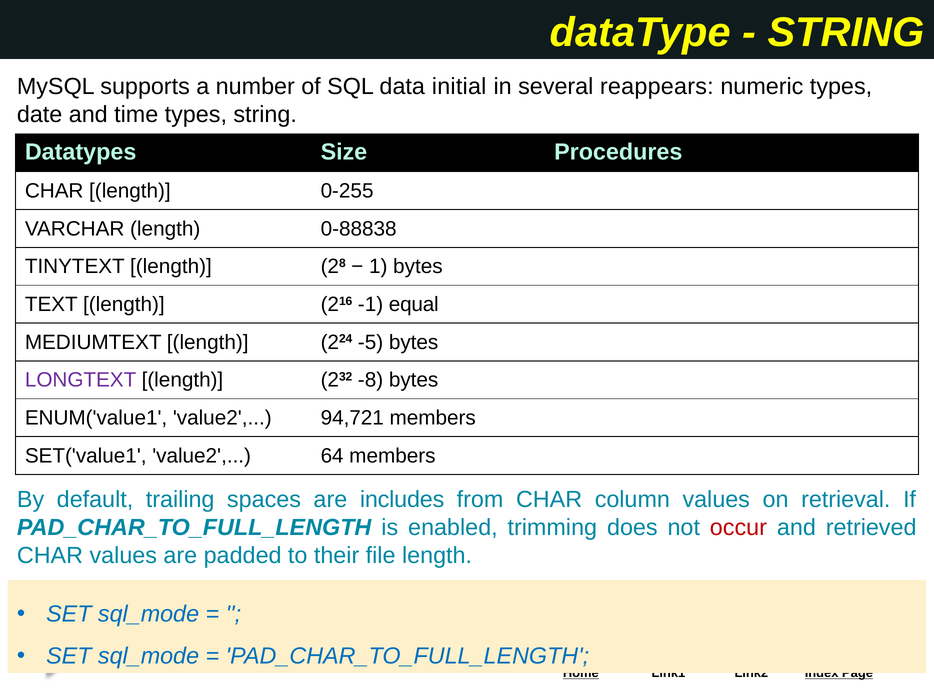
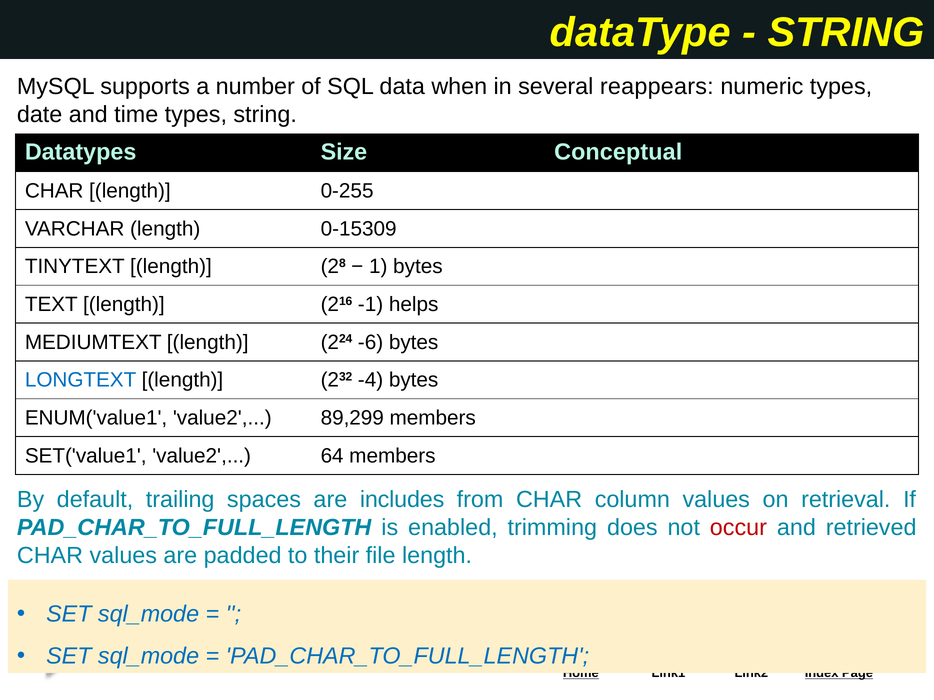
initial: initial -> when
Procedures: Procedures -> Conceptual
0-88838: 0-88838 -> 0-15309
equal: equal -> helps
-5: -5 -> -6
LONGTEXT colour: purple -> blue
-8: -8 -> -4
94,721: 94,721 -> 89,299
